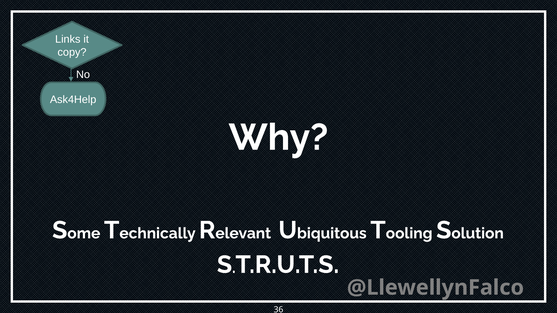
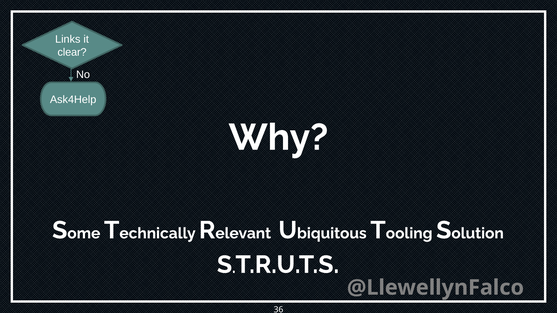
copy: copy -> clear
